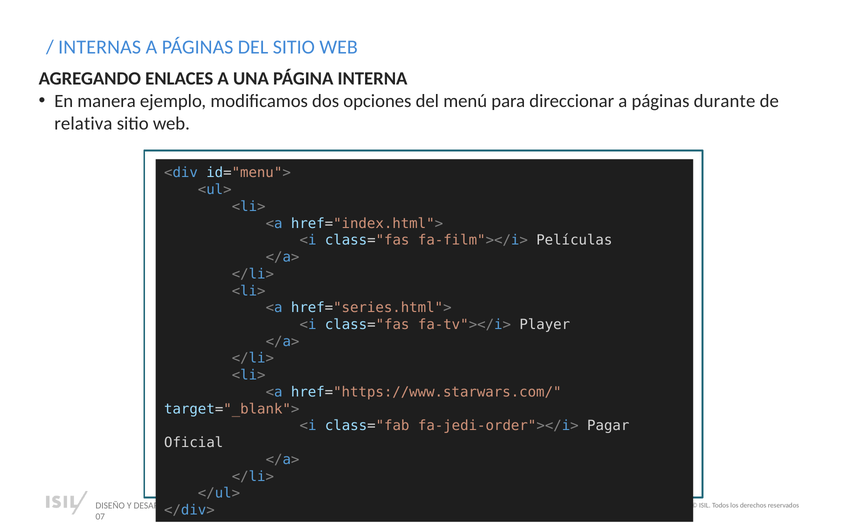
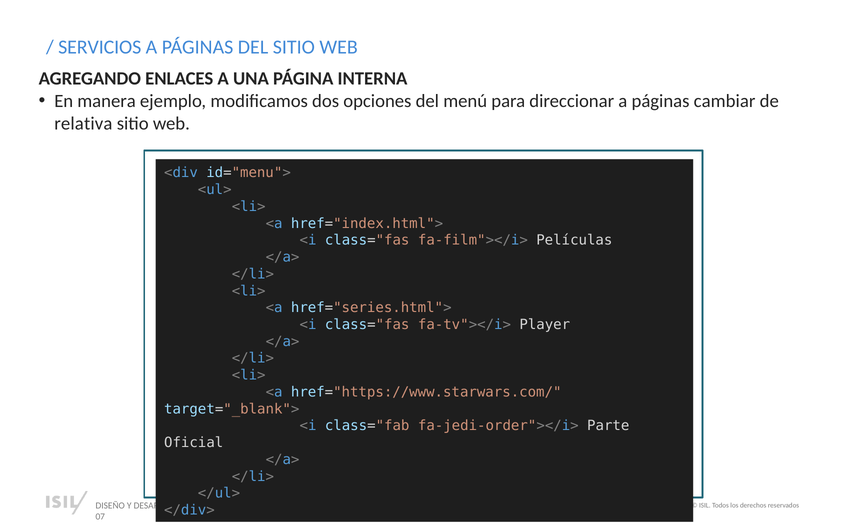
INTERNAS: INTERNAS -> SERVICIOS
durante: durante -> cambiar
Pagar: Pagar -> Parte
